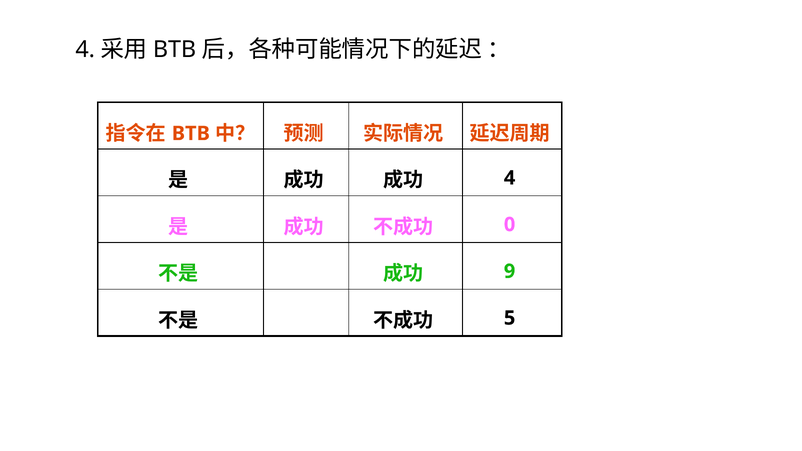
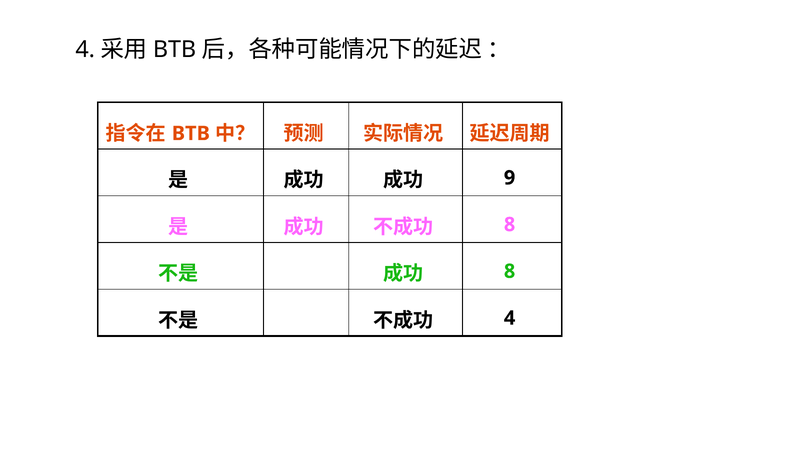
4 at (510, 178): 4 -> 9
0 at (510, 225): 0 -> 8
9 at (510, 271): 9 -> 8
5 at (510, 318): 5 -> 4
